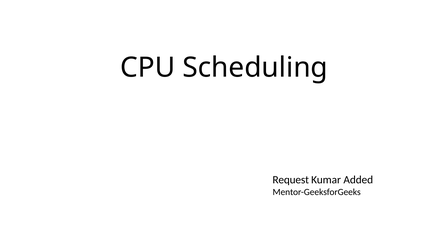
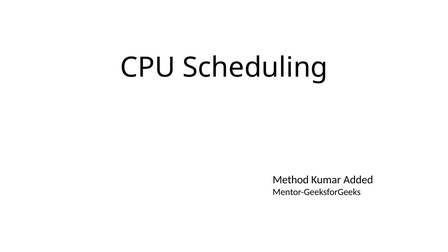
Request: Request -> Method
